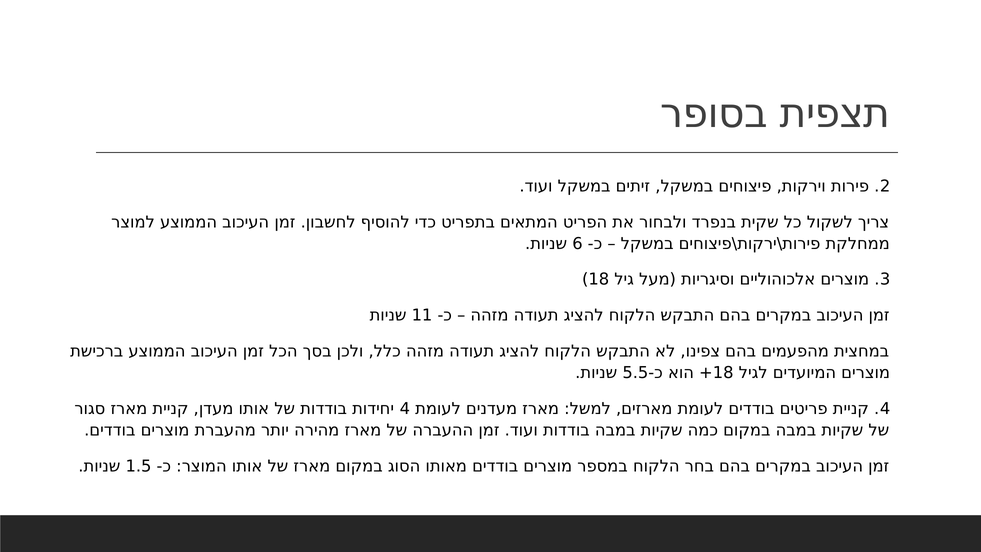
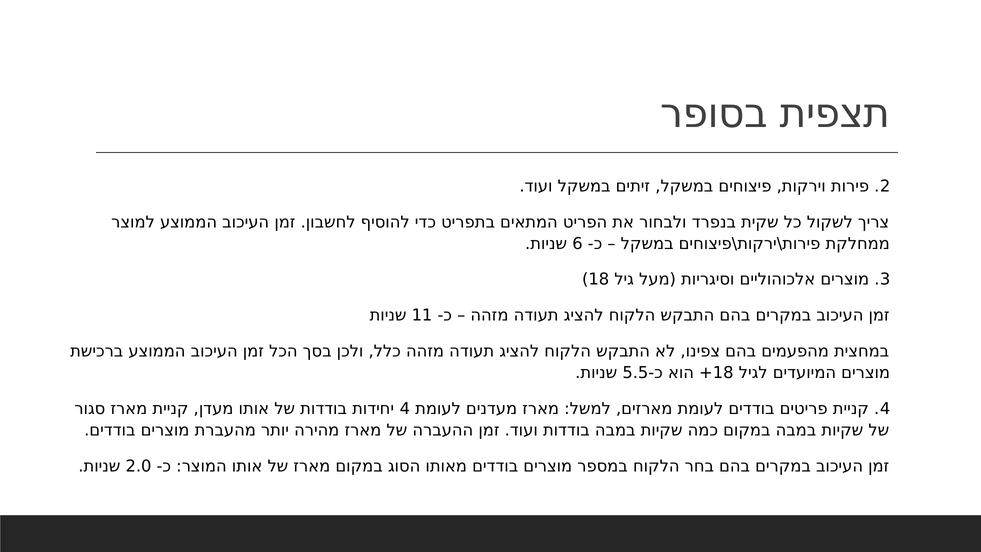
1.5: 1.5 -> 2.0
